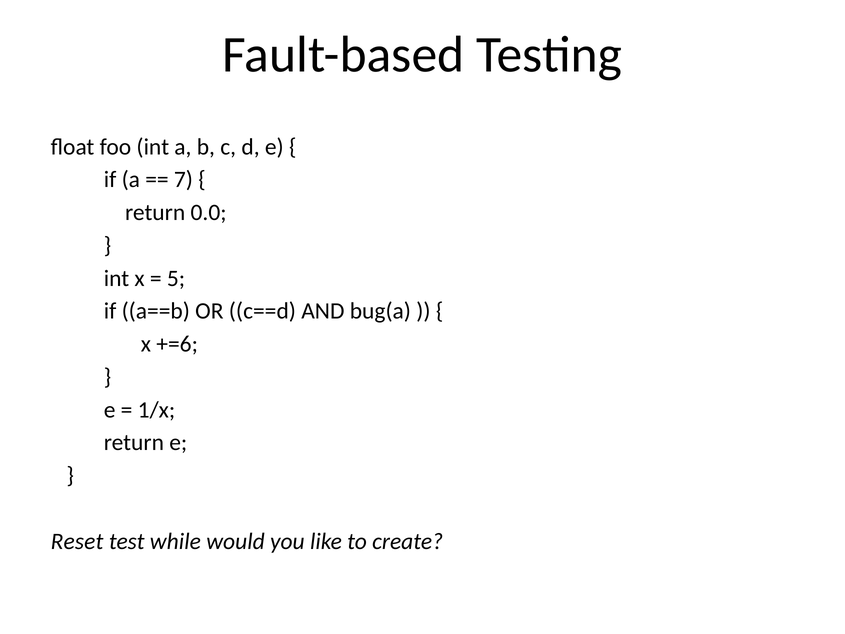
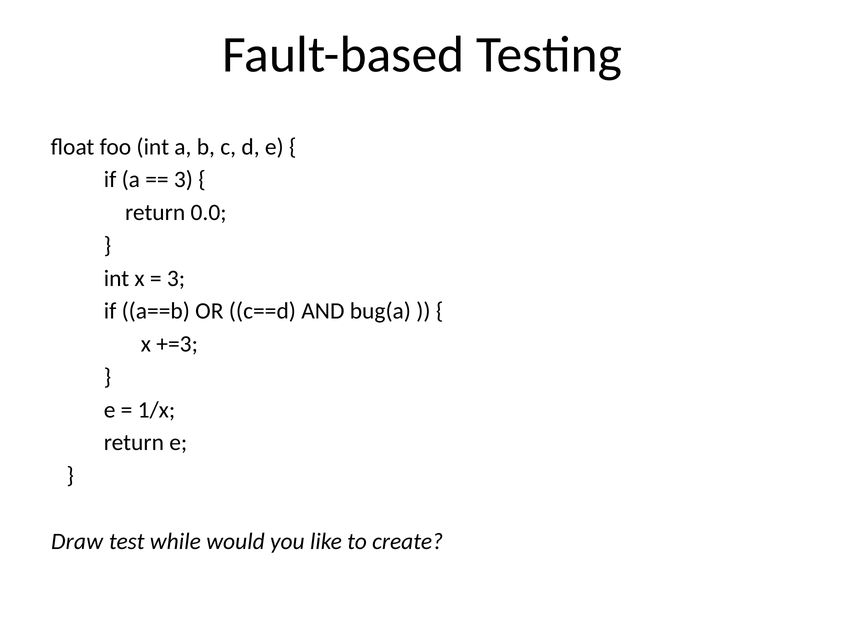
7 at (183, 180): 7 -> 3
5 at (176, 278): 5 -> 3
+=6: +=6 -> +=3
Reset: Reset -> Draw
